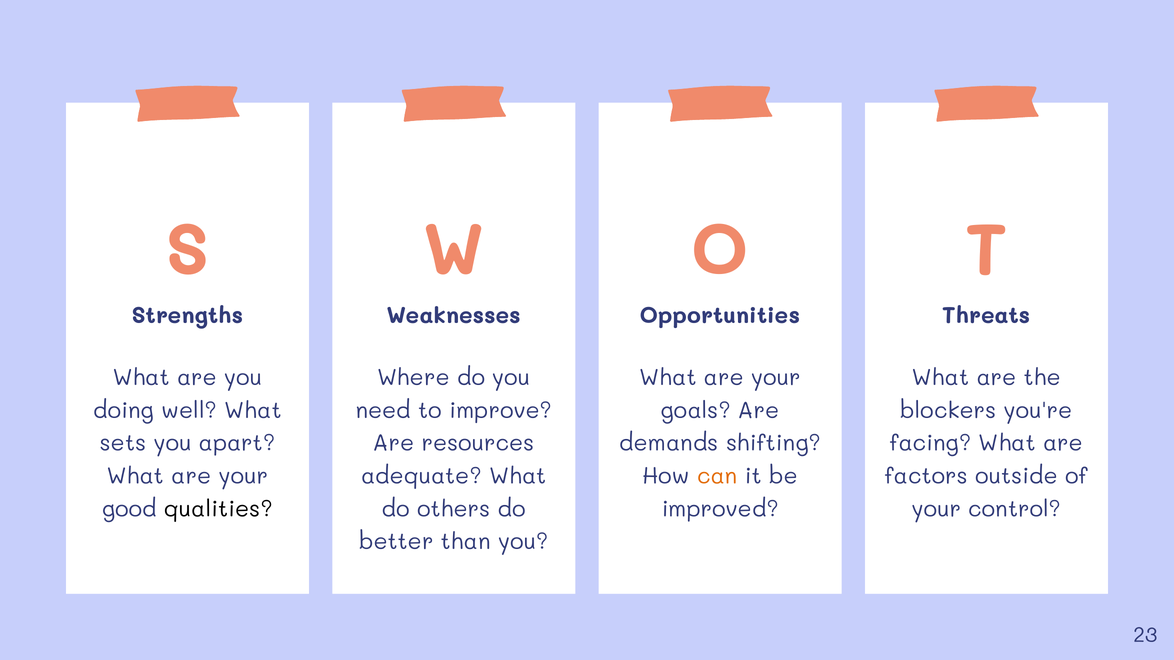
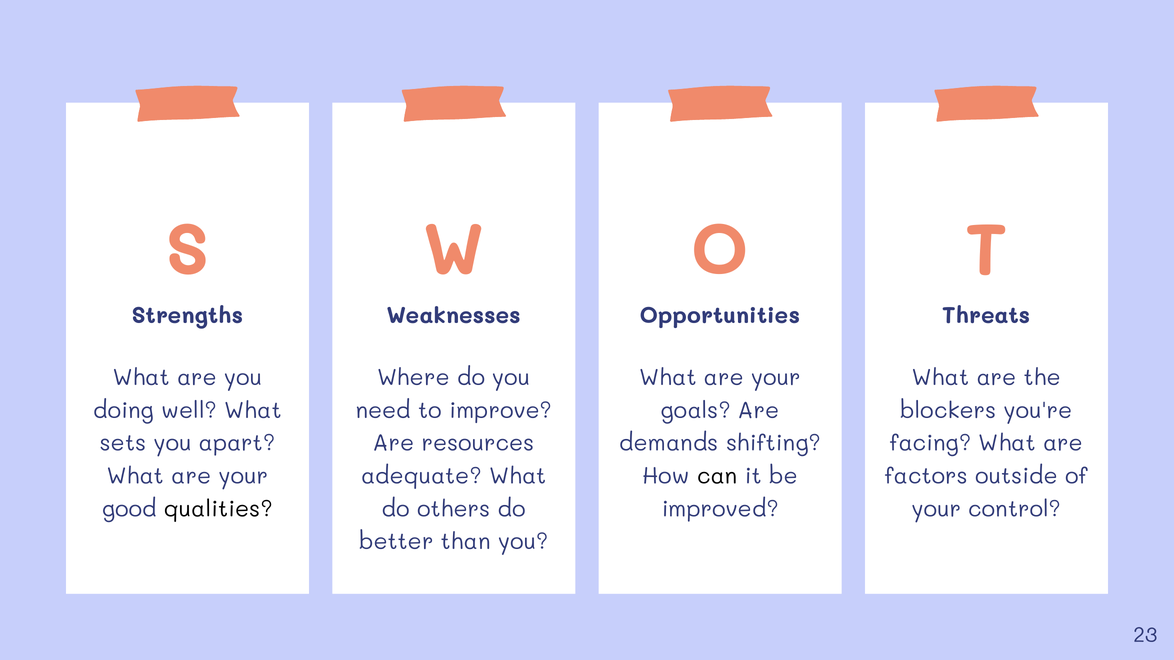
can colour: orange -> black
